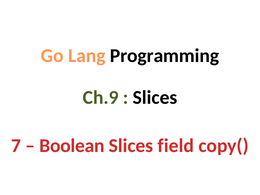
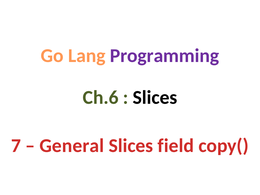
Programming colour: black -> purple
Ch.9: Ch.9 -> Ch.6
Boolean: Boolean -> General
